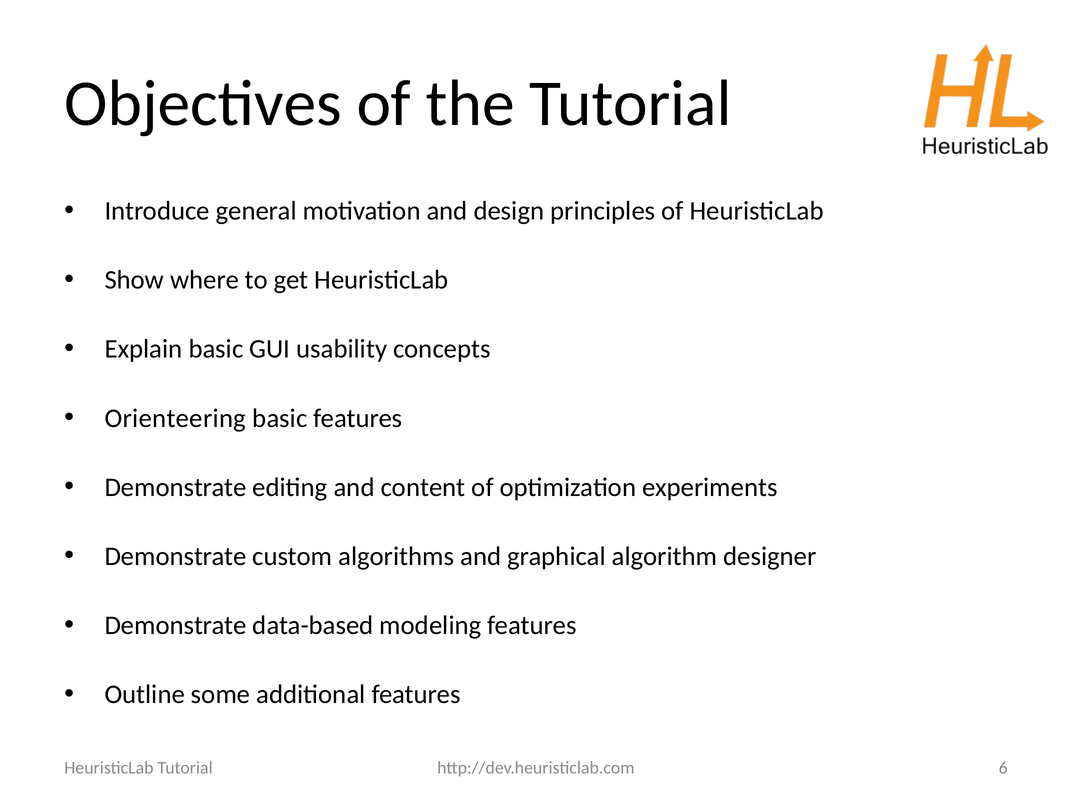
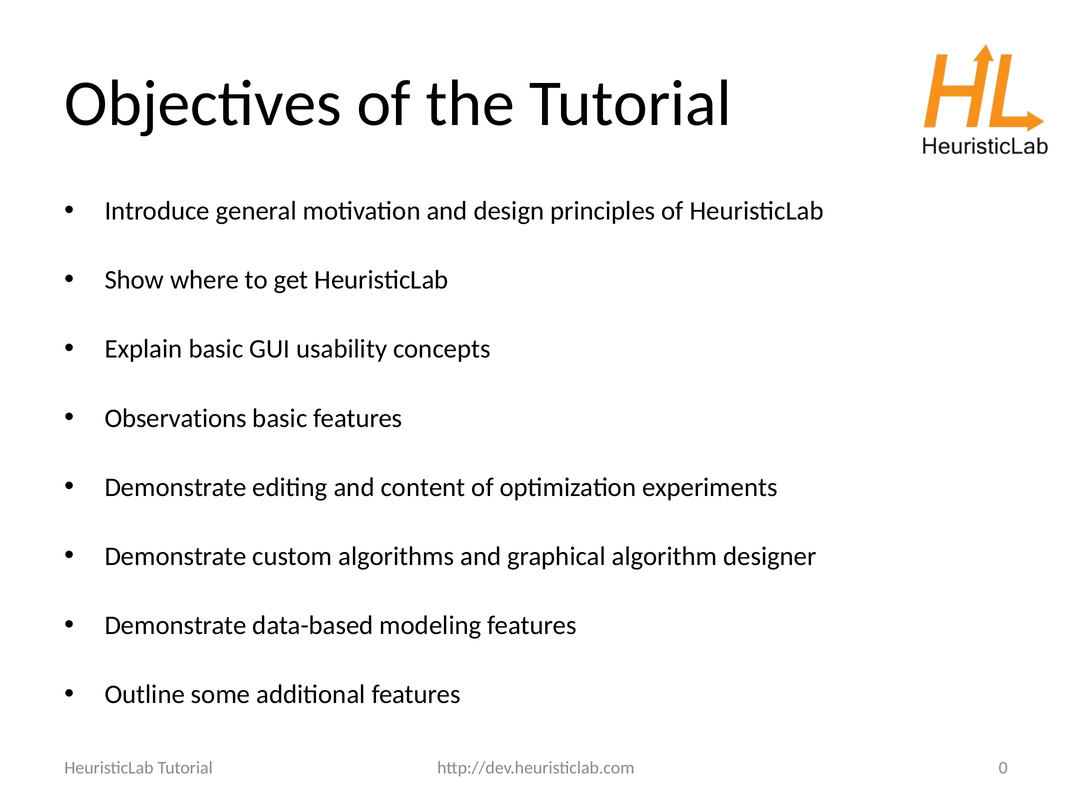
Orienteering: Orienteering -> Observations
6: 6 -> 0
